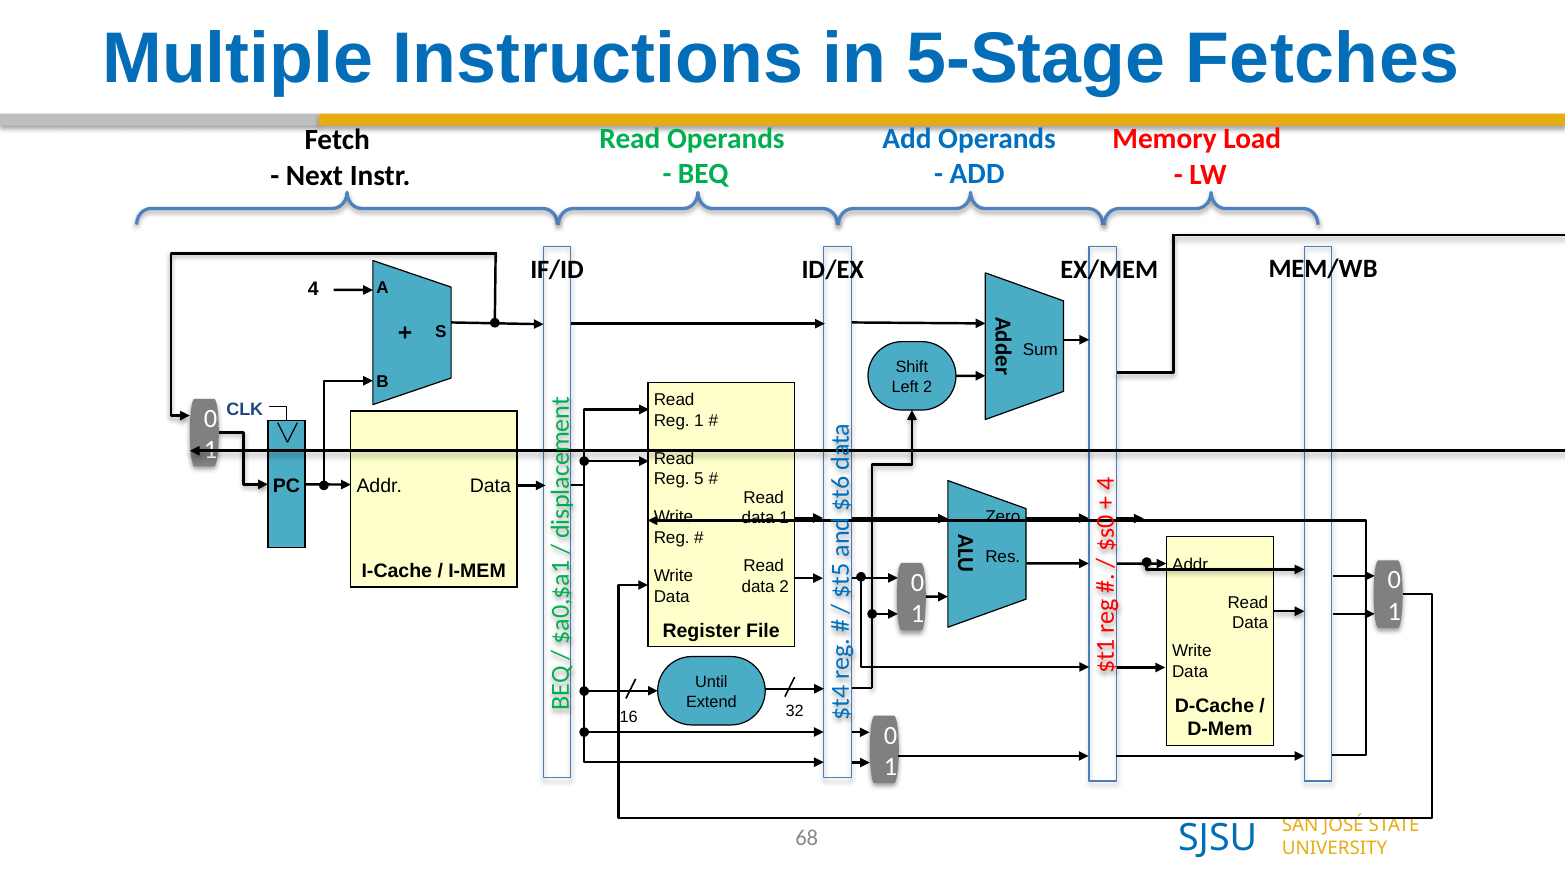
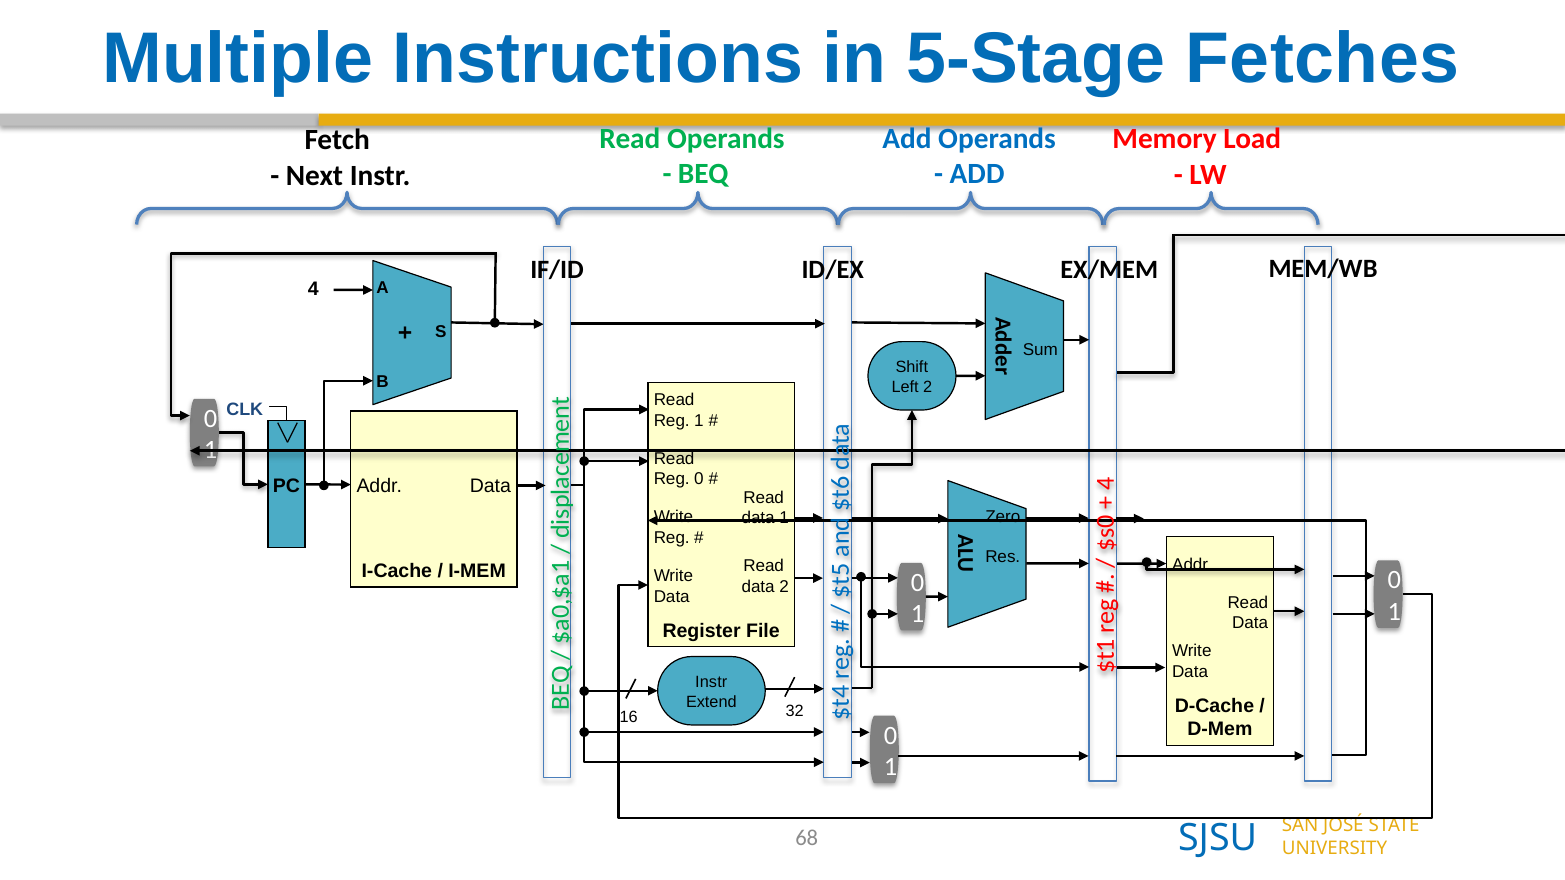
Reg 5: 5 -> 0
Until at (711, 682): Until -> Instr
